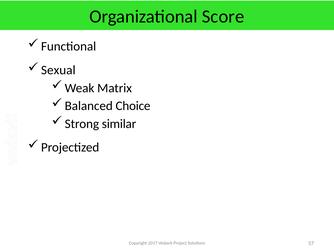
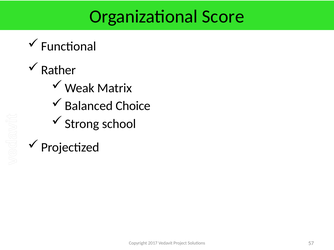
Sexual: Sexual -> Rather
similar: similar -> school
